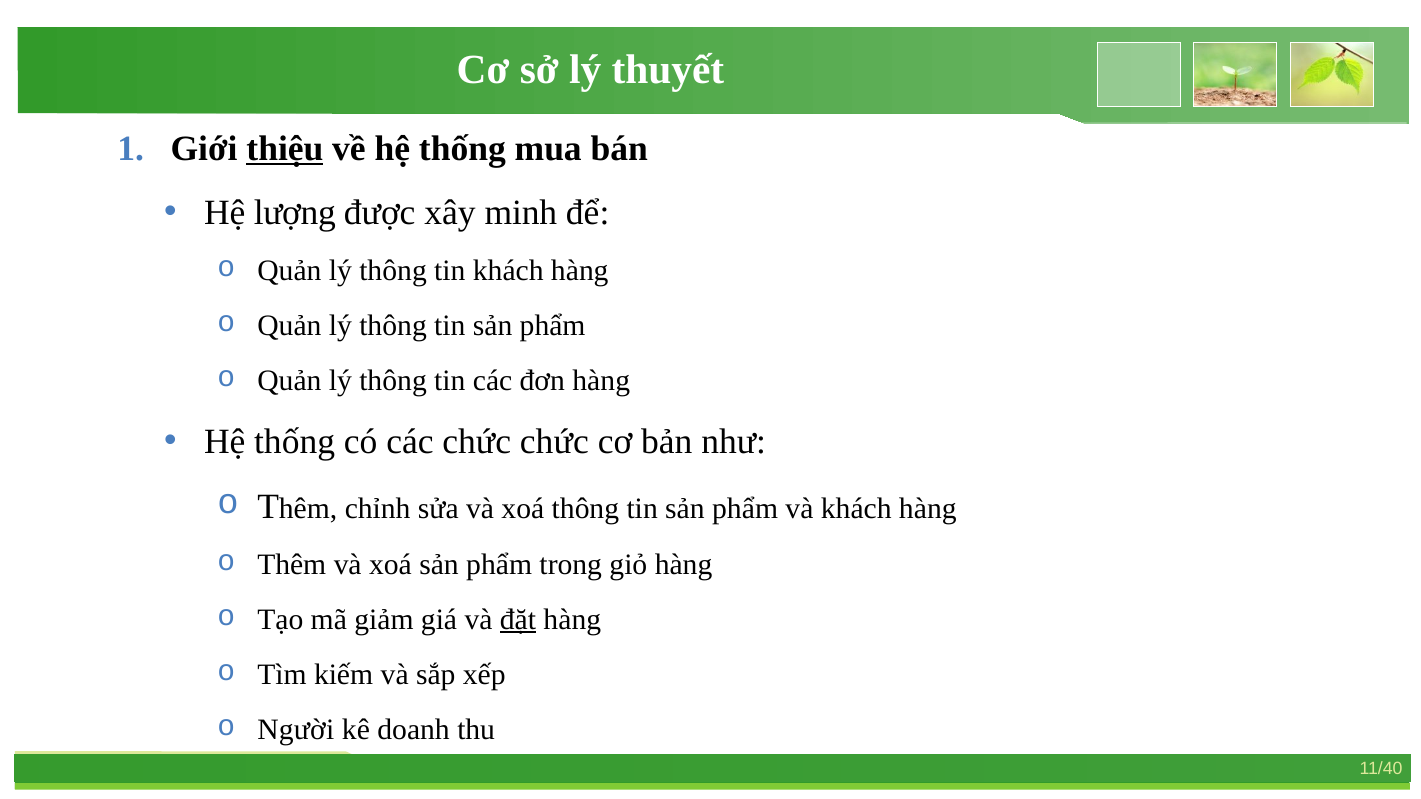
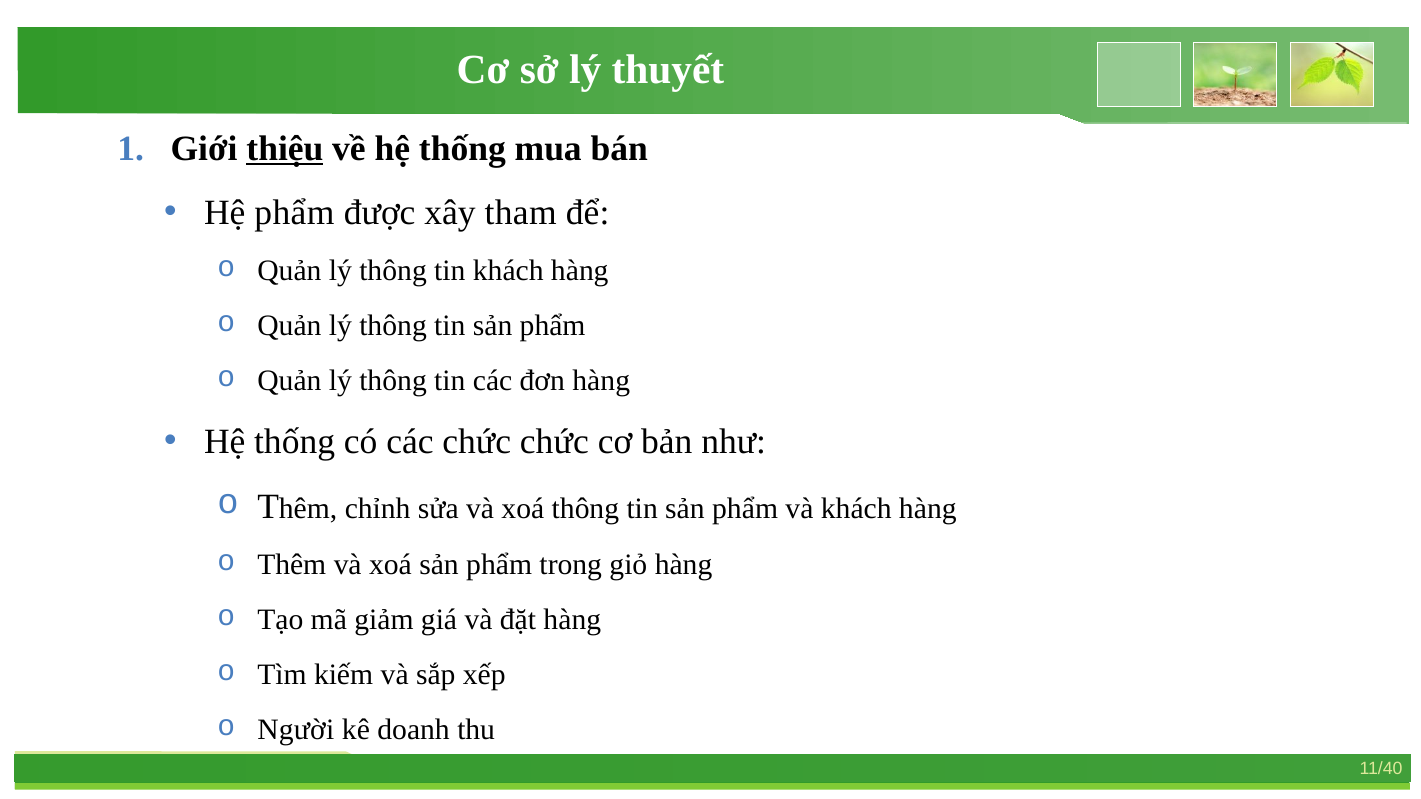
Hệ lượng: lượng -> phẩm
minh: minh -> tham
đặt underline: present -> none
